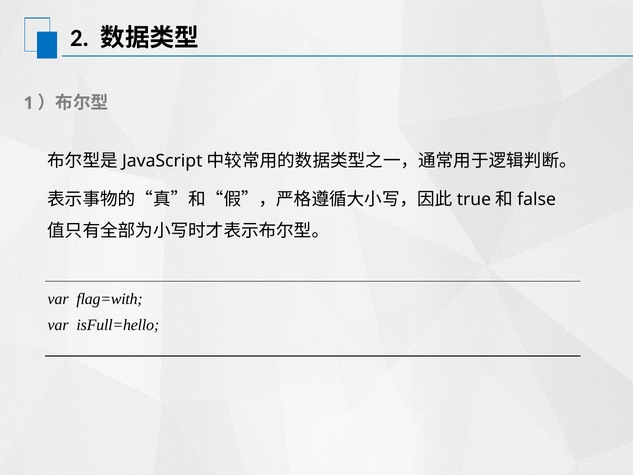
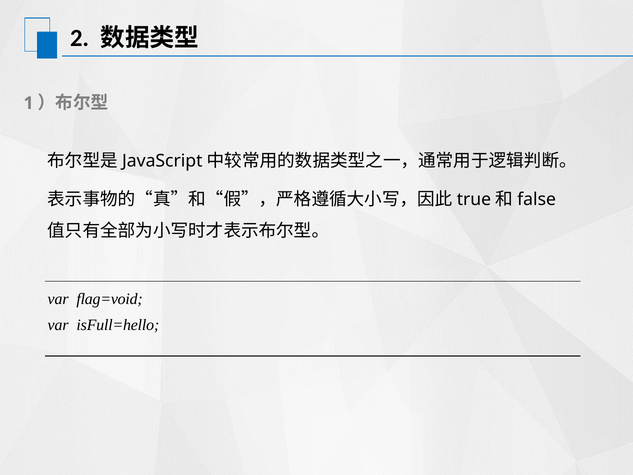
flag=with: flag=with -> flag=void
